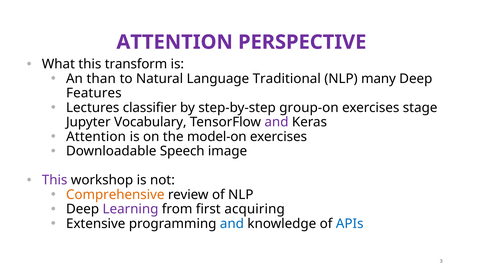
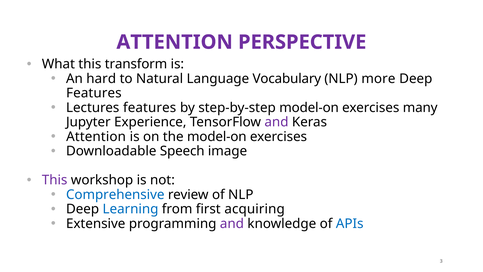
than: than -> hard
Traditional: Traditional -> Vocabulary
many: many -> more
Lectures classifier: classifier -> features
step-by-step group-on: group-on -> model-on
stage: stage -> many
Vocabulary: Vocabulary -> Experience
Comprehensive colour: orange -> blue
Learning colour: purple -> blue
and at (232, 223) colour: blue -> purple
